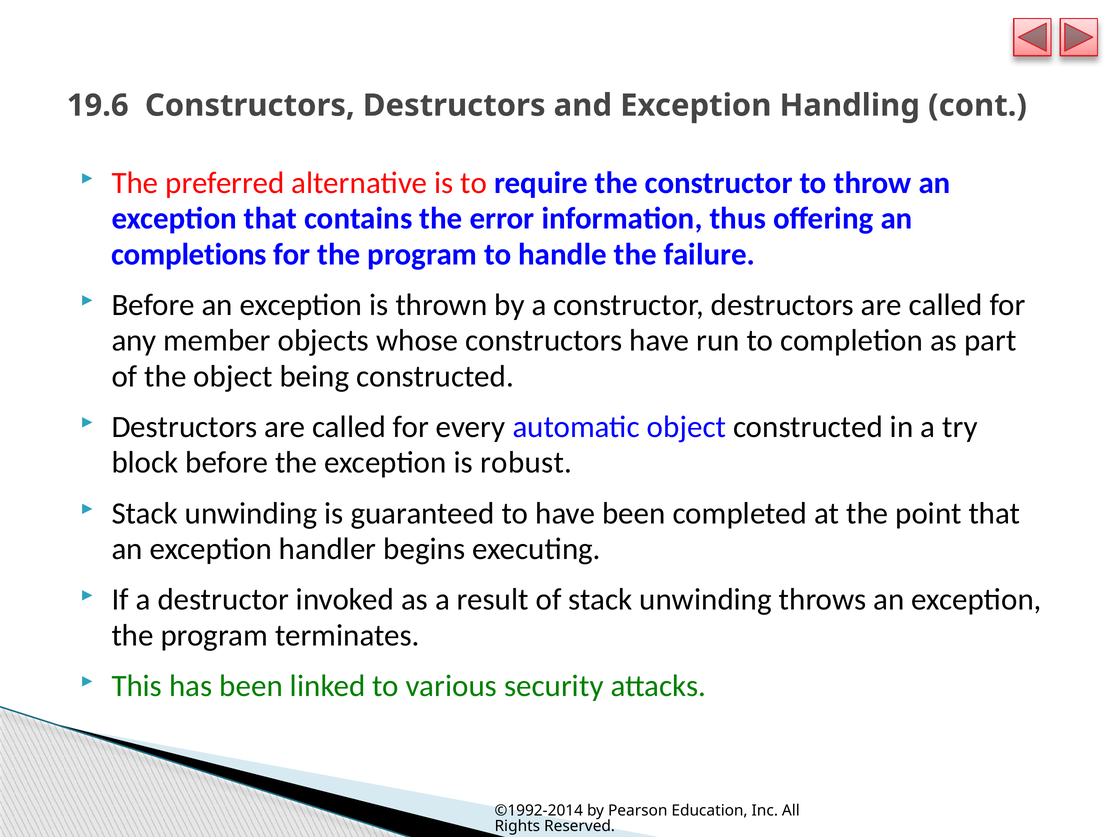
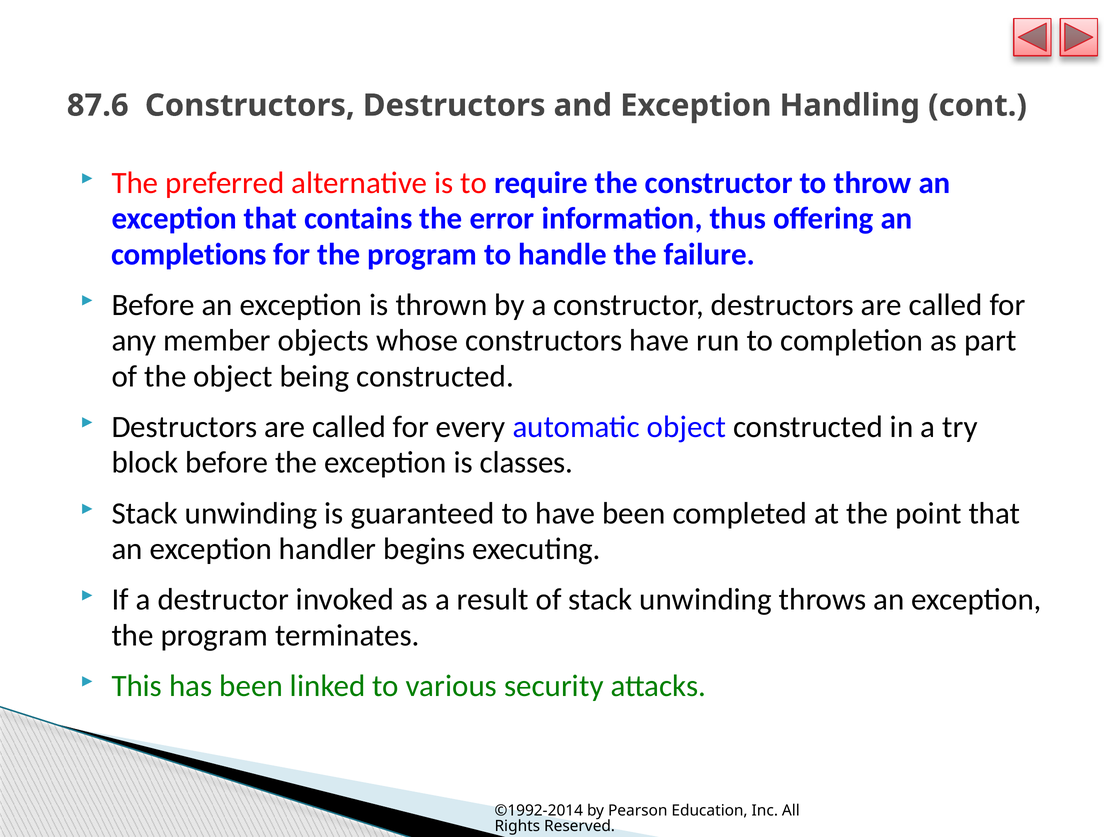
19.6: 19.6 -> 87.6
robust: robust -> classes
